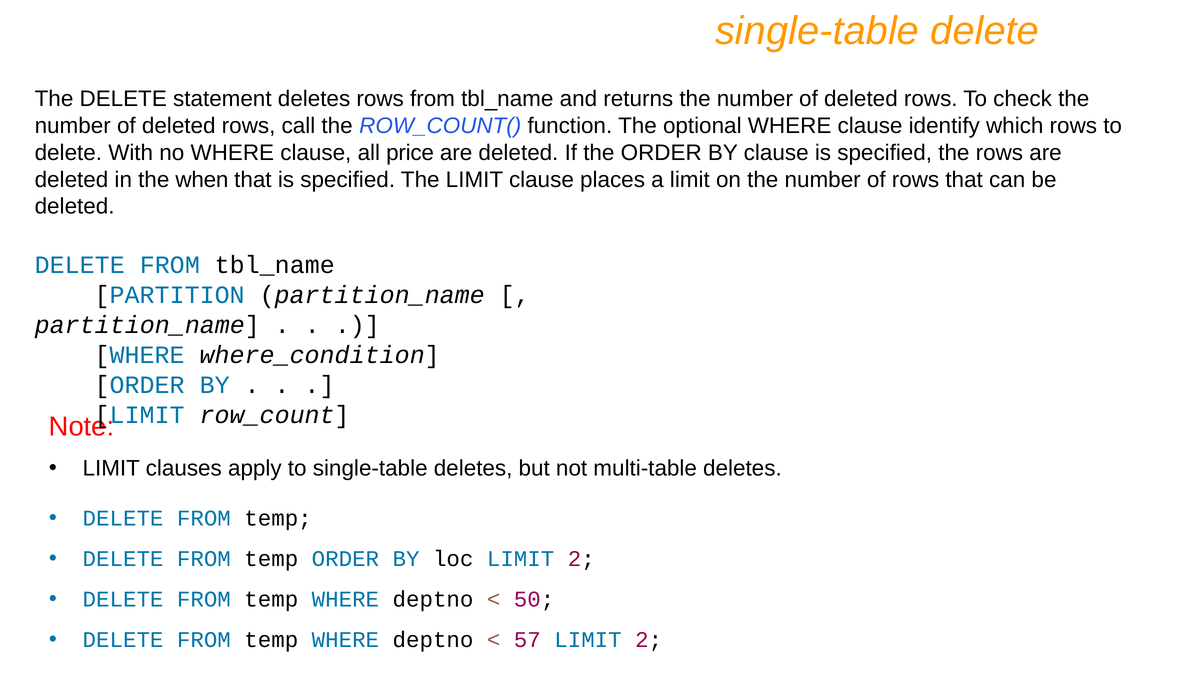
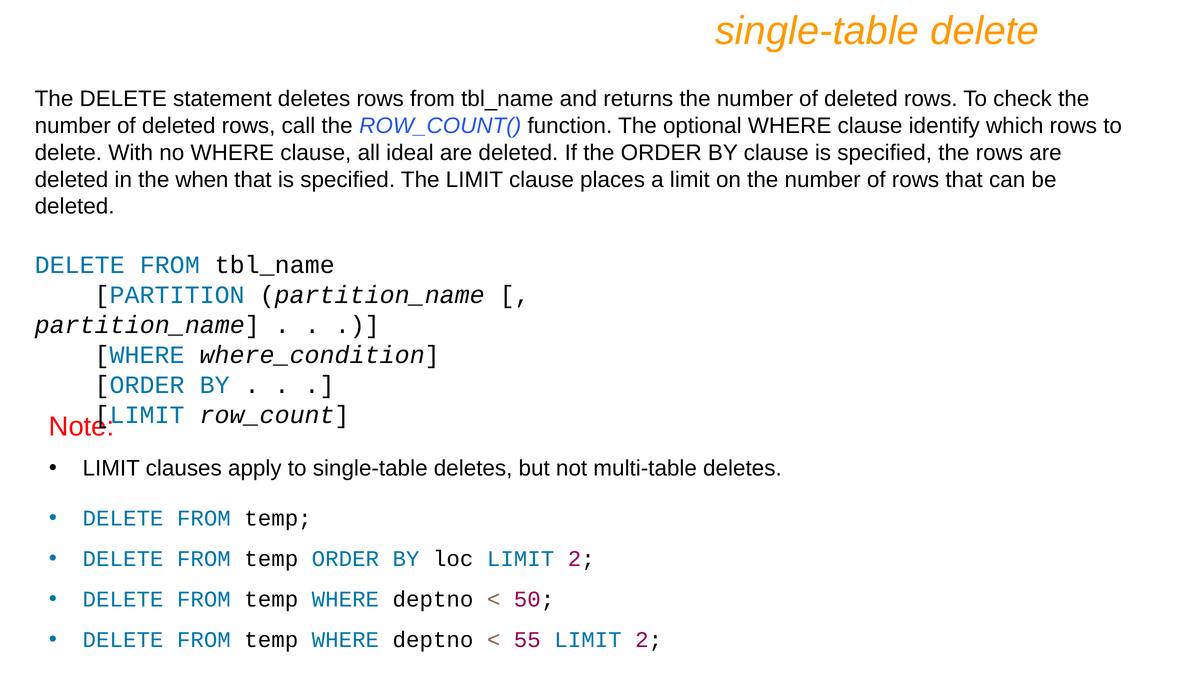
price: price -> ideal
57: 57 -> 55
